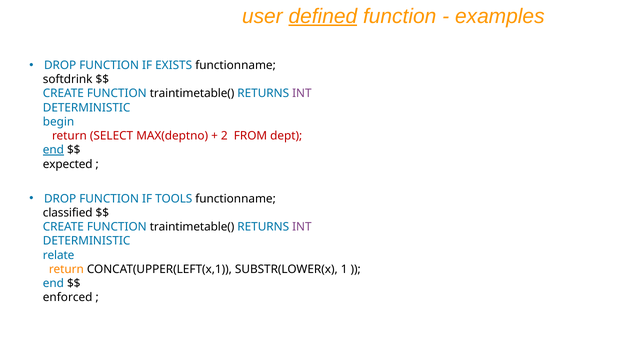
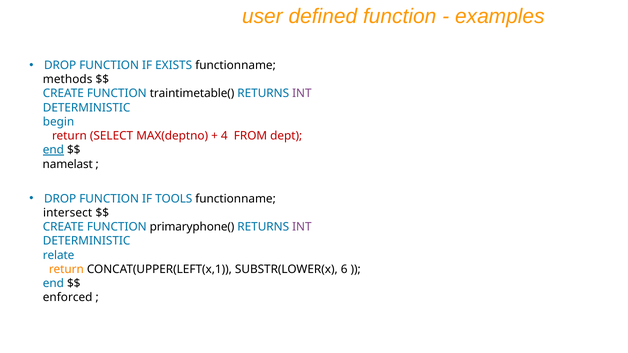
defined underline: present -> none
softdrink: softdrink -> methods
2: 2 -> 4
expected: expected -> namelast
classified: classified -> intersect
traintimetable( at (192, 227): traintimetable( -> primaryphone(
1: 1 -> 6
